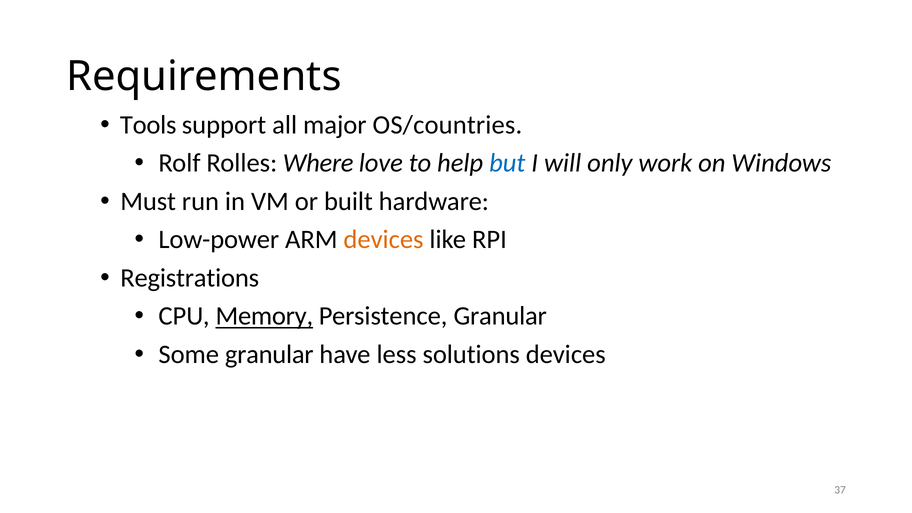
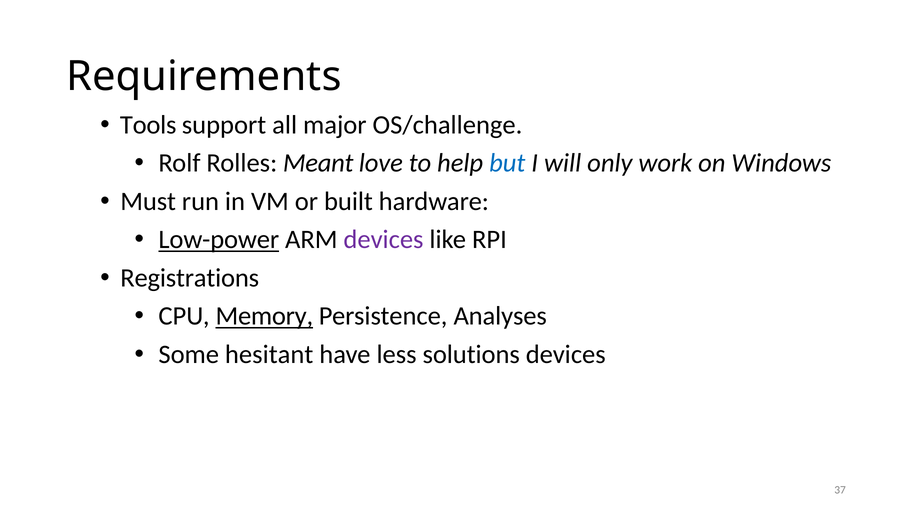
OS/countries: OS/countries -> OS/challenge
Where: Where -> Meant
Low-power underline: none -> present
devices at (384, 240) colour: orange -> purple
Persistence Granular: Granular -> Analyses
Some granular: granular -> hesitant
